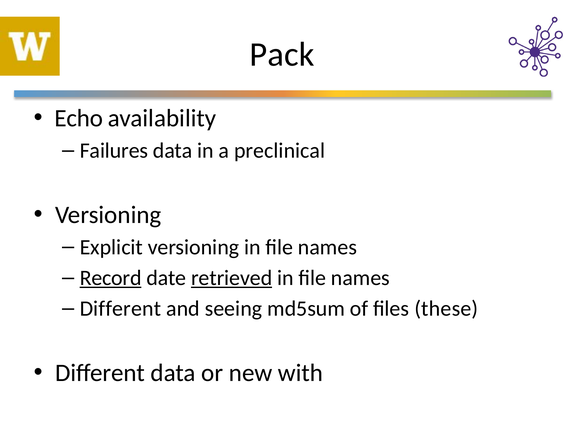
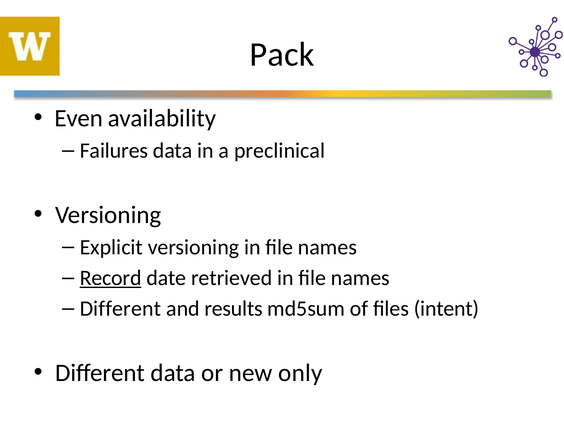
Echo: Echo -> Even
retrieved underline: present -> none
seeing: seeing -> results
these: these -> intent
with: with -> only
